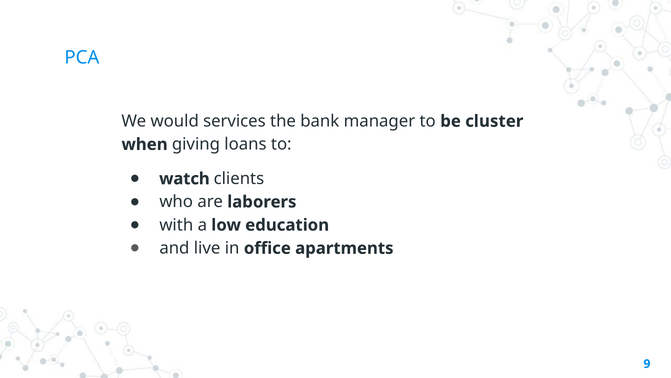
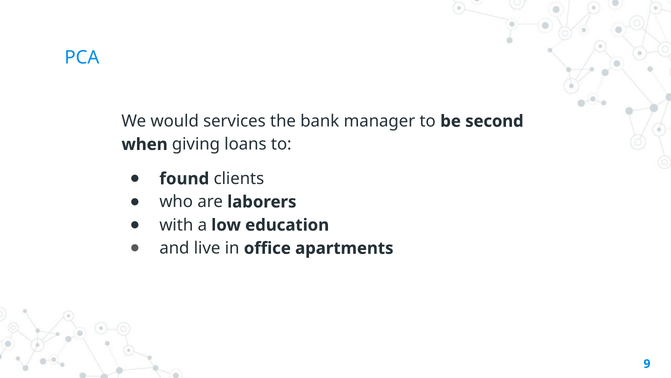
cluster: cluster -> second
watch: watch -> found
